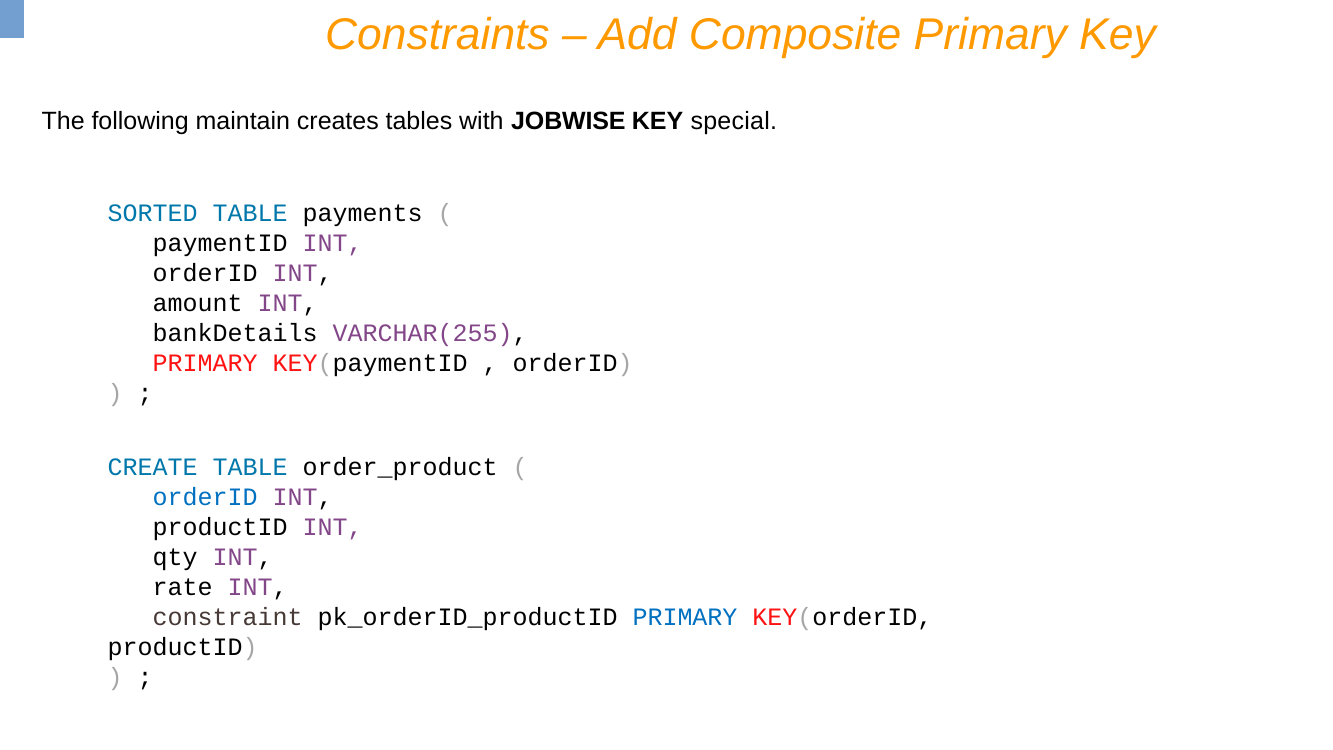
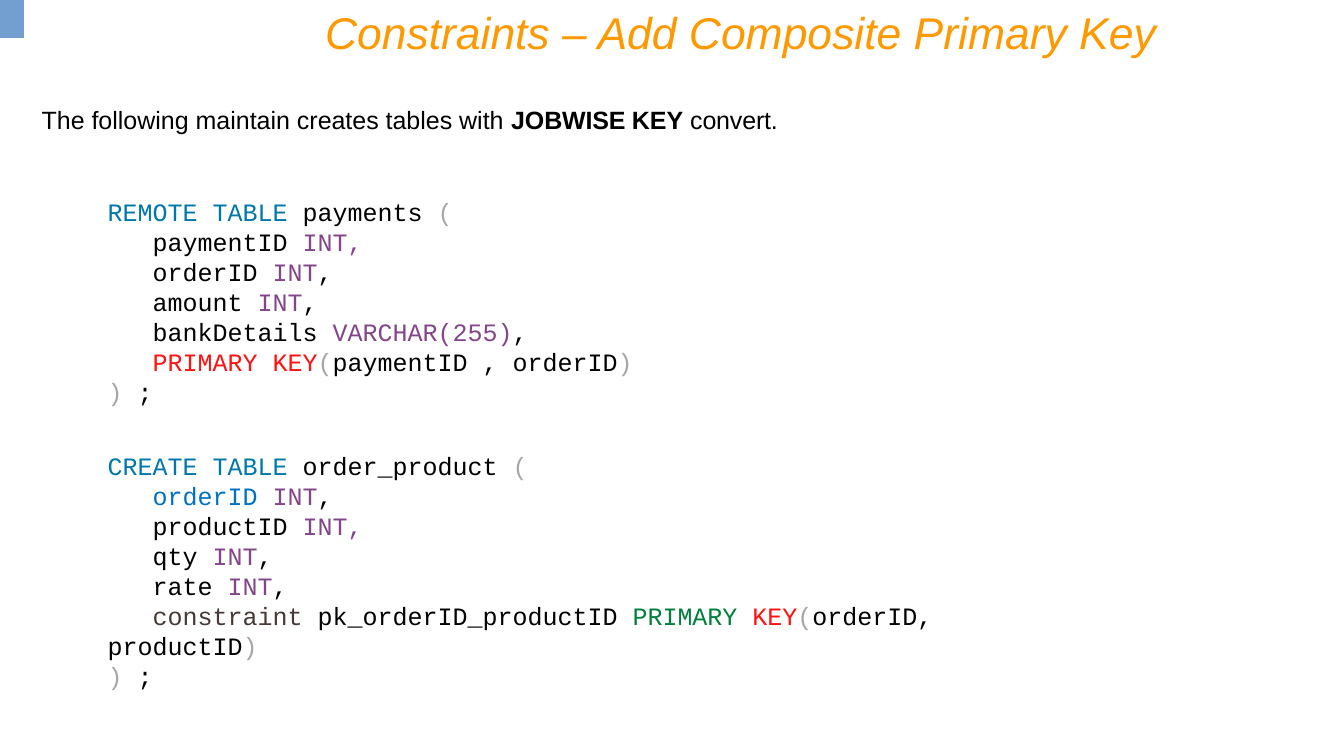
special: special -> convert
SORTED: SORTED -> REMOTE
PRIMARY at (685, 617) colour: blue -> green
